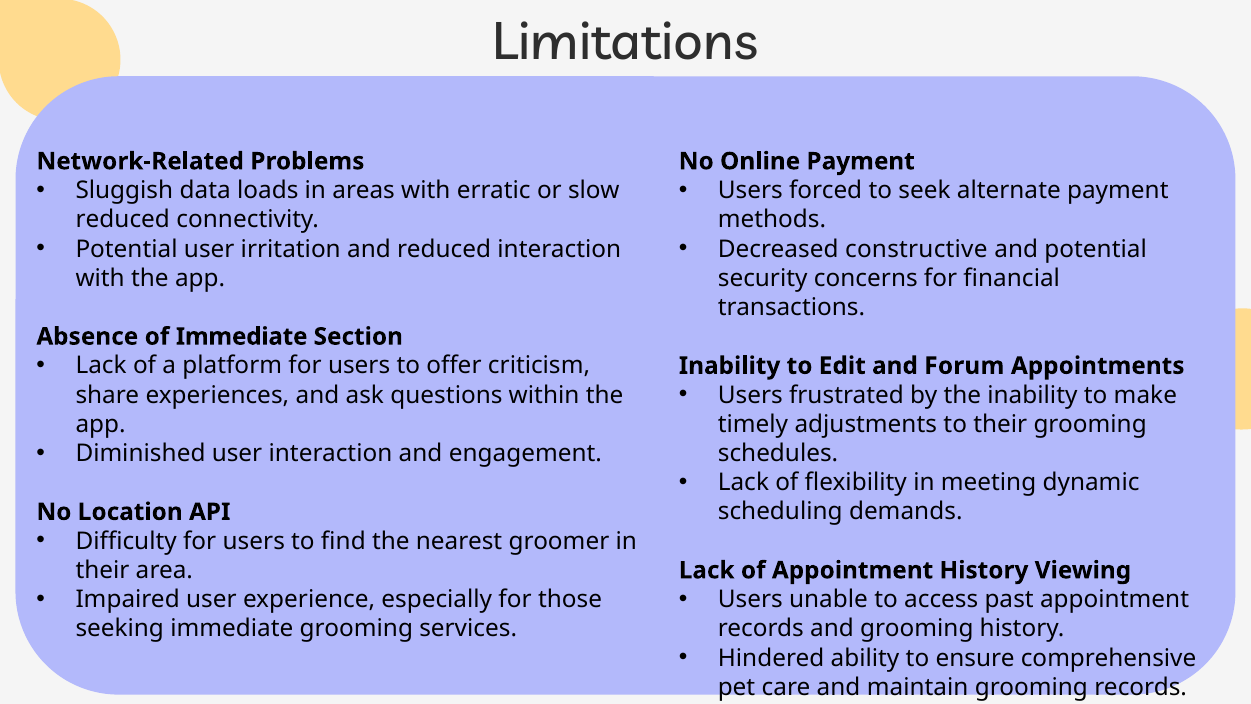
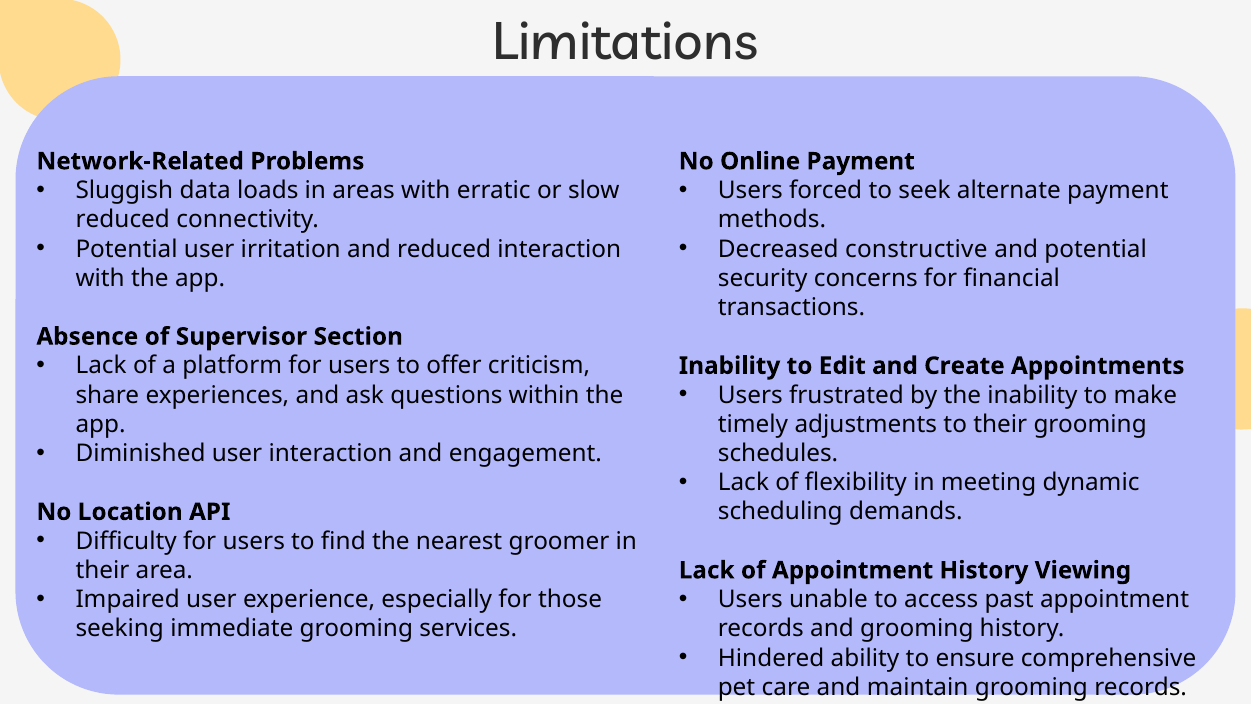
of Immediate: Immediate -> Supervisor
Forum: Forum -> Create
